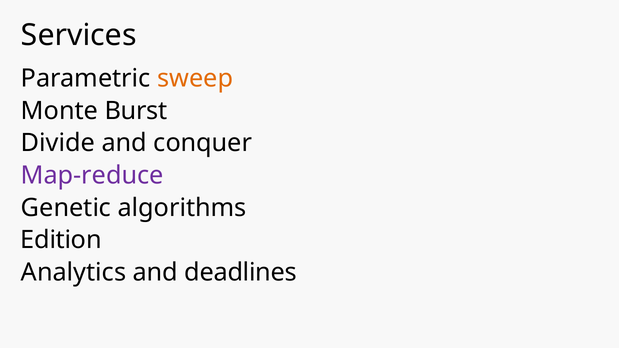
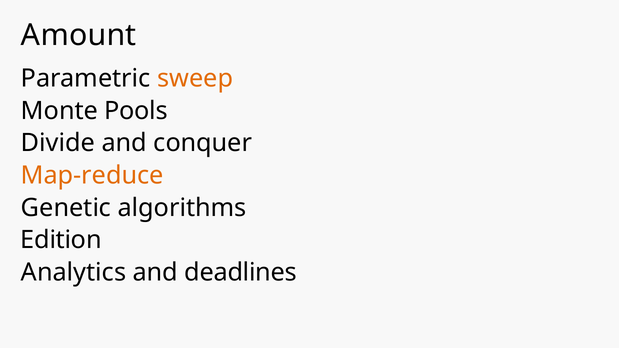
Services: Services -> Amount
Burst: Burst -> Pools
Map-reduce colour: purple -> orange
